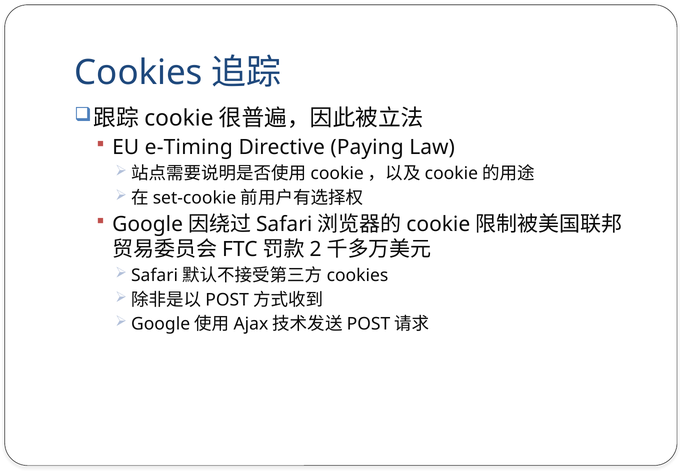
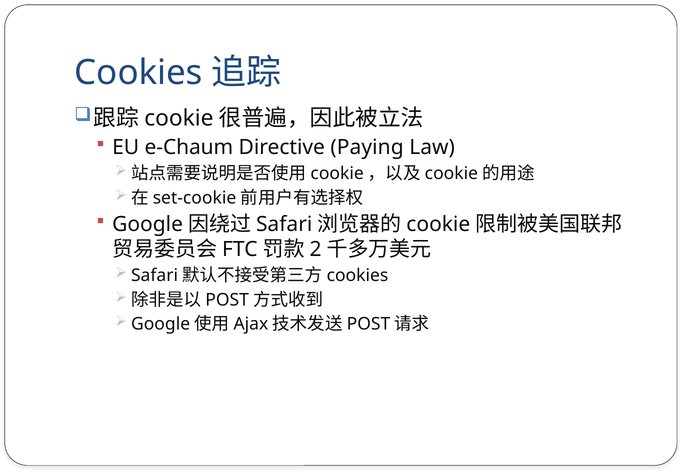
e-Timing: e-Timing -> e-Chaum
